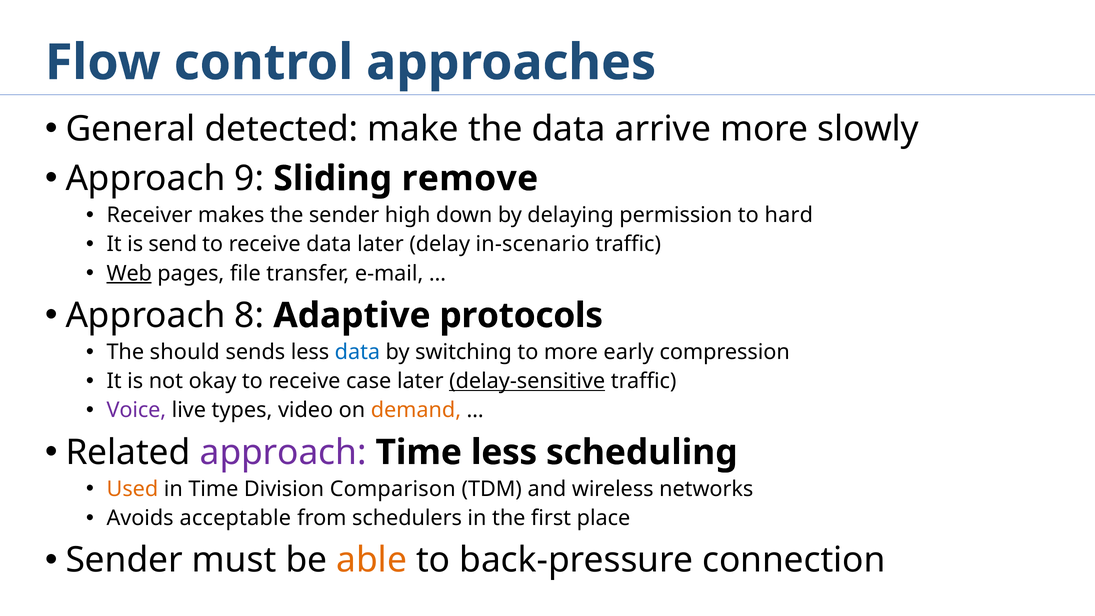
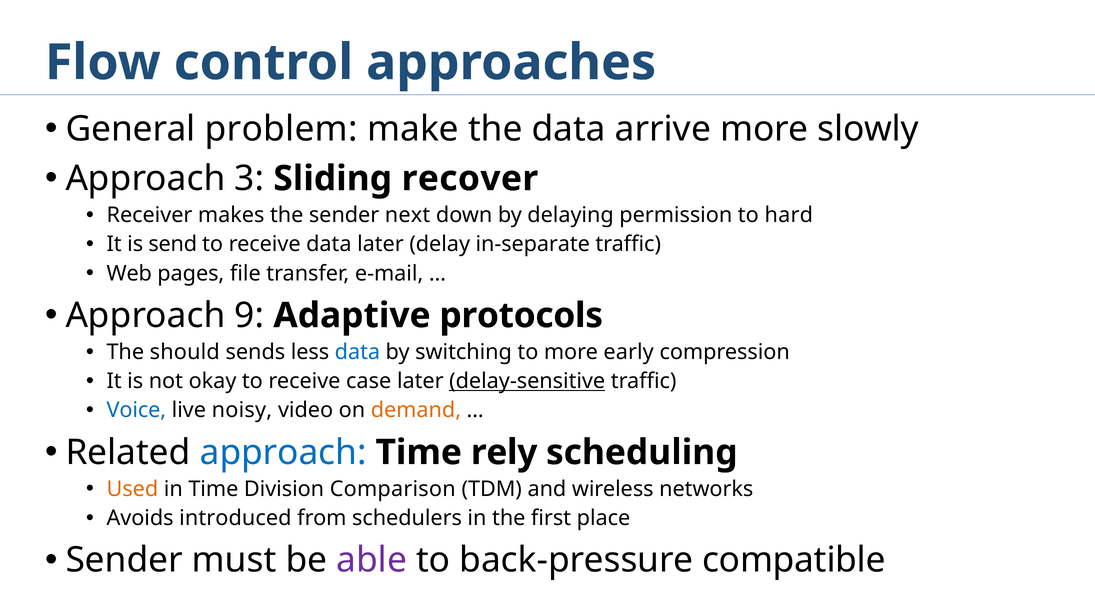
detected: detected -> problem
9: 9 -> 3
remove: remove -> recover
high: high -> next
in-scenario: in-scenario -> in-separate
Web underline: present -> none
8: 8 -> 9
Voice colour: purple -> blue
types: types -> noisy
approach at (283, 452) colour: purple -> blue
Time less: less -> rely
acceptable: acceptable -> introduced
able colour: orange -> purple
connection: connection -> compatible
